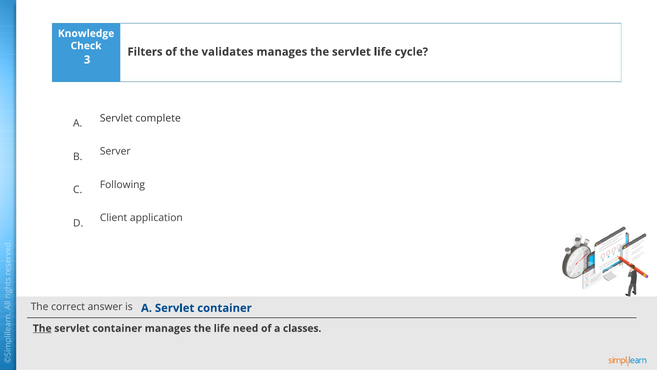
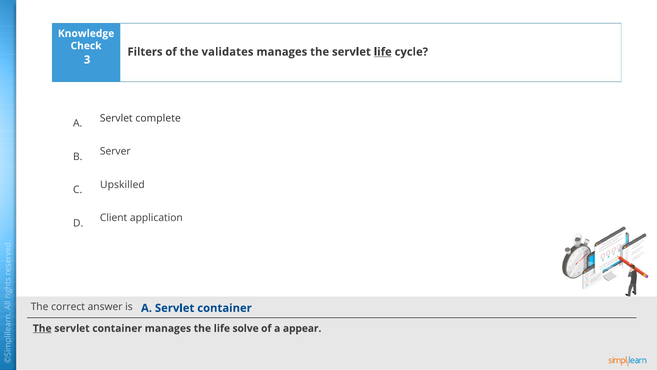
life at (383, 52) underline: none -> present
Following: Following -> Upskilled
need: need -> solve
classes: classes -> appear
